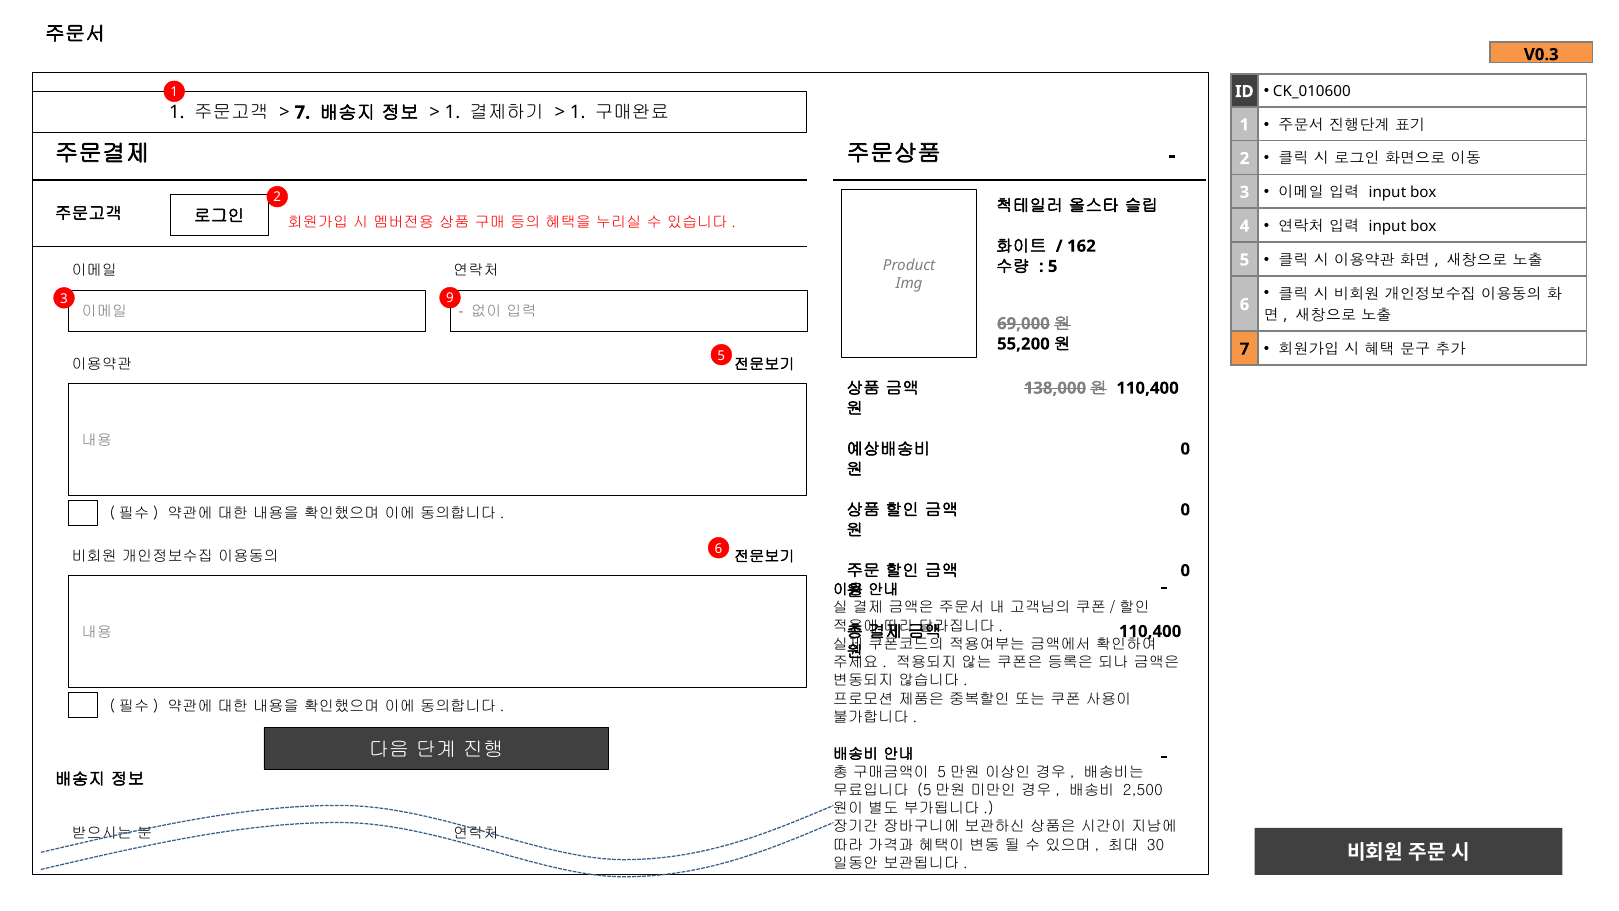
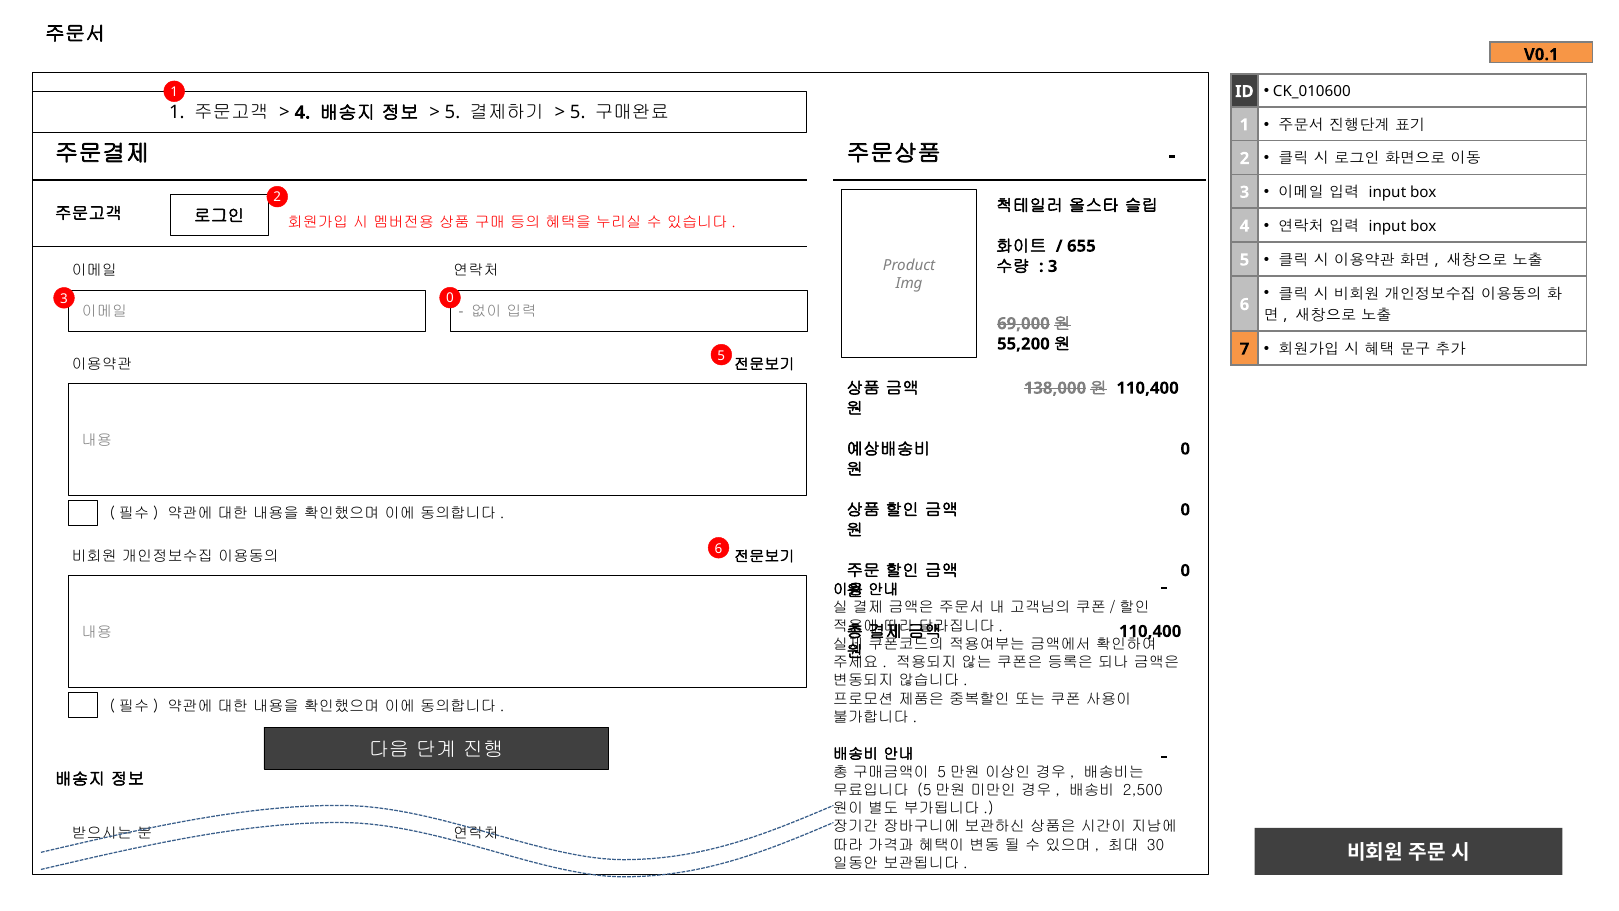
V0.3: V0.3 -> V0.1
7 at (302, 113): 7 -> 4
1 at (452, 113): 1 -> 5
1 at (578, 113): 1 -> 5
162: 162 -> 655
5 at (1053, 266): 5 -> 3
3 9: 9 -> 0
